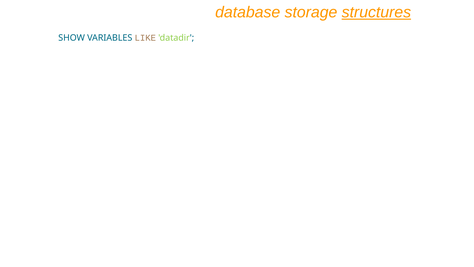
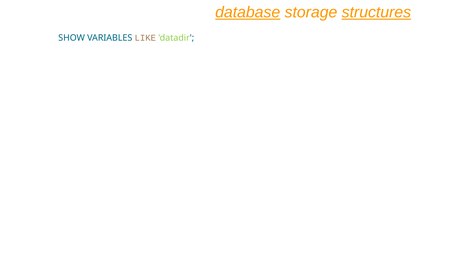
database underline: none -> present
